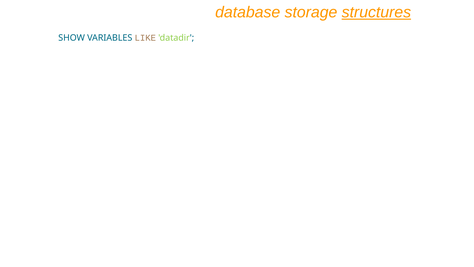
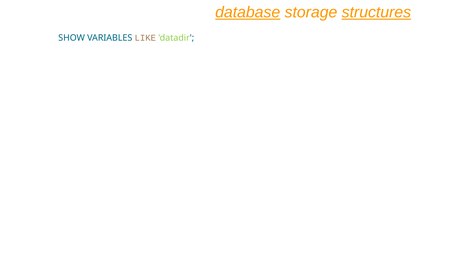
database underline: none -> present
